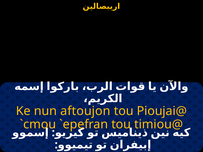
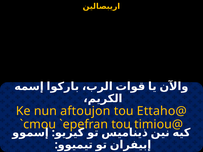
Pioujai@: Pioujai@ -> Ettaho@
